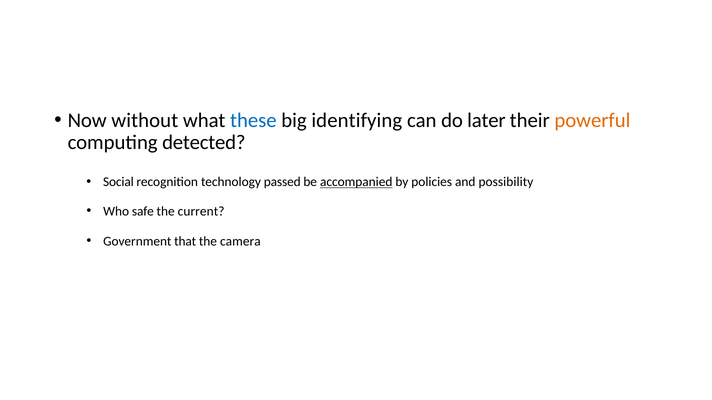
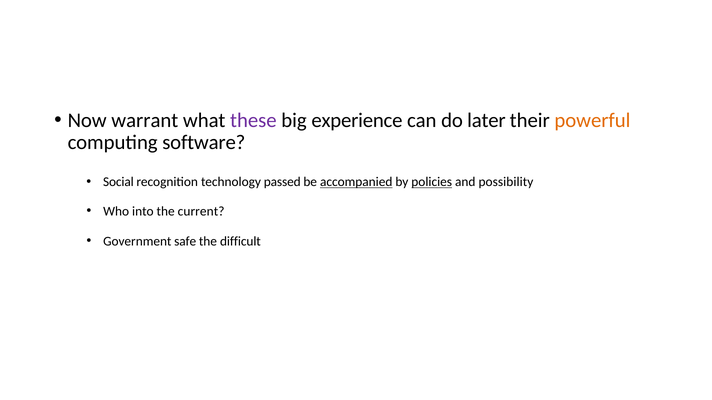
without: without -> warrant
these colour: blue -> purple
identifying: identifying -> experience
detected: detected -> software
policies underline: none -> present
safe: safe -> into
that: that -> safe
camera: camera -> difficult
